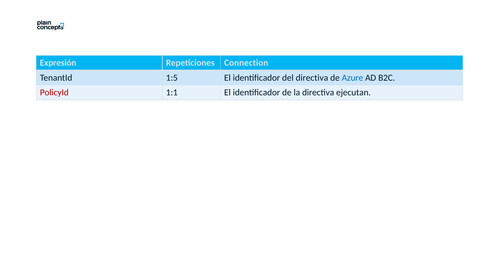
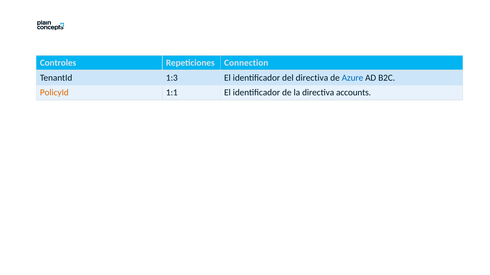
Expresión: Expresión -> Controles
1:5: 1:5 -> 1:3
PolicyId colour: red -> orange
ejecutan: ejecutan -> accounts
